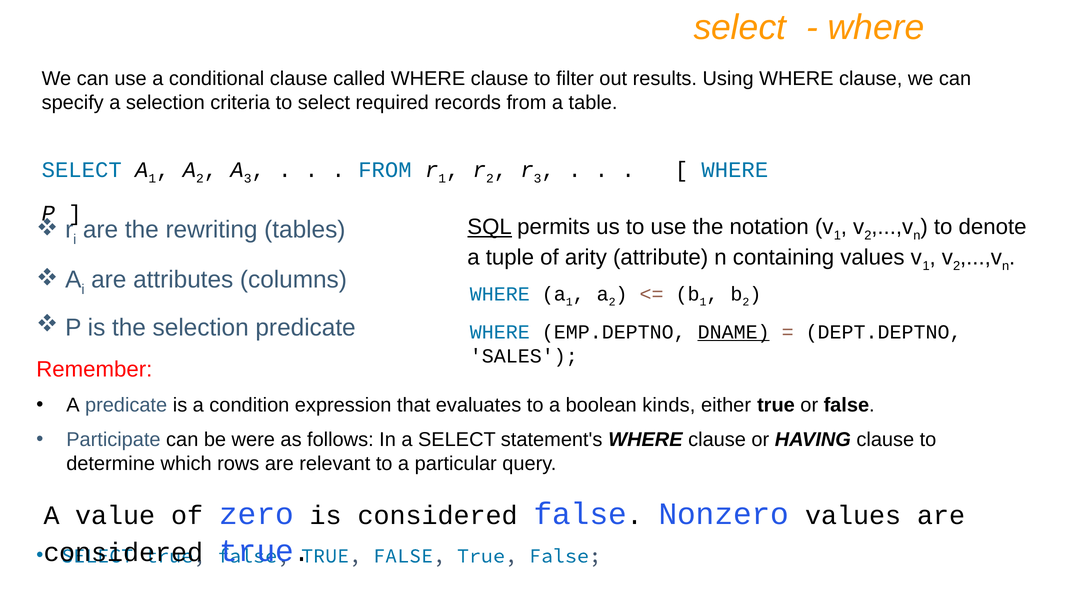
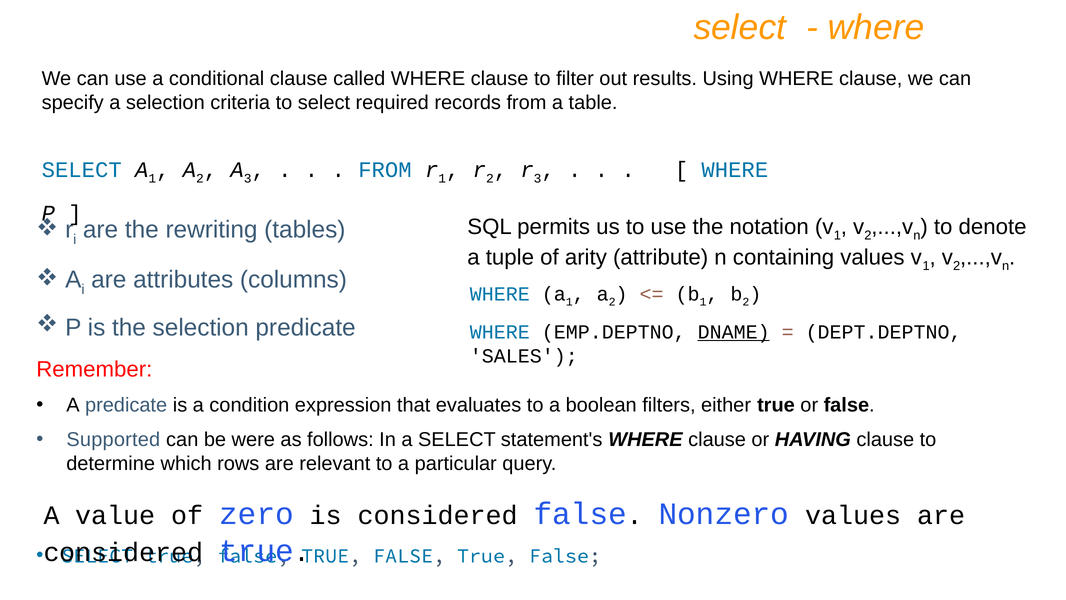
SQL underline: present -> none
kinds: kinds -> filters
Participate: Participate -> Supported
